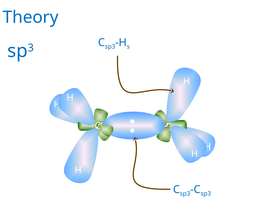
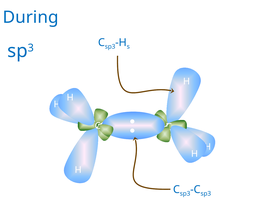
Theory: Theory -> During
